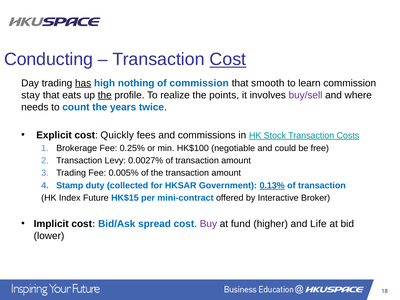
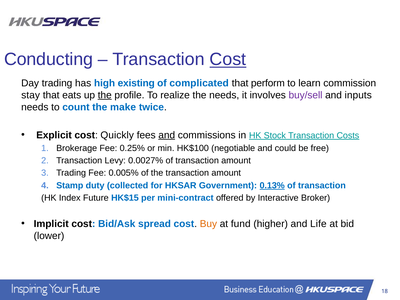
has underline: present -> none
nothing: nothing -> existing
of commission: commission -> complicated
smooth: smooth -> perform
the points: points -> needs
where: where -> inputs
years: years -> make
and at (167, 135) underline: none -> present
Buy colour: purple -> orange
